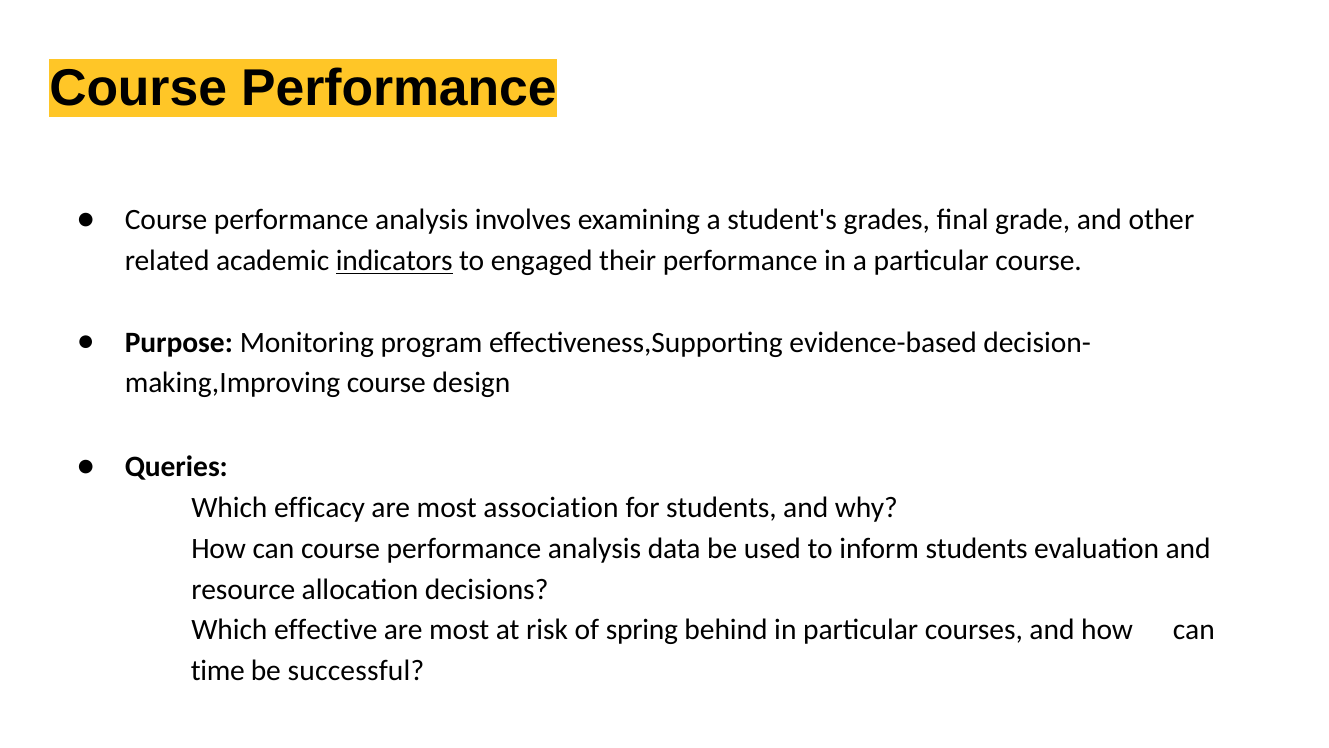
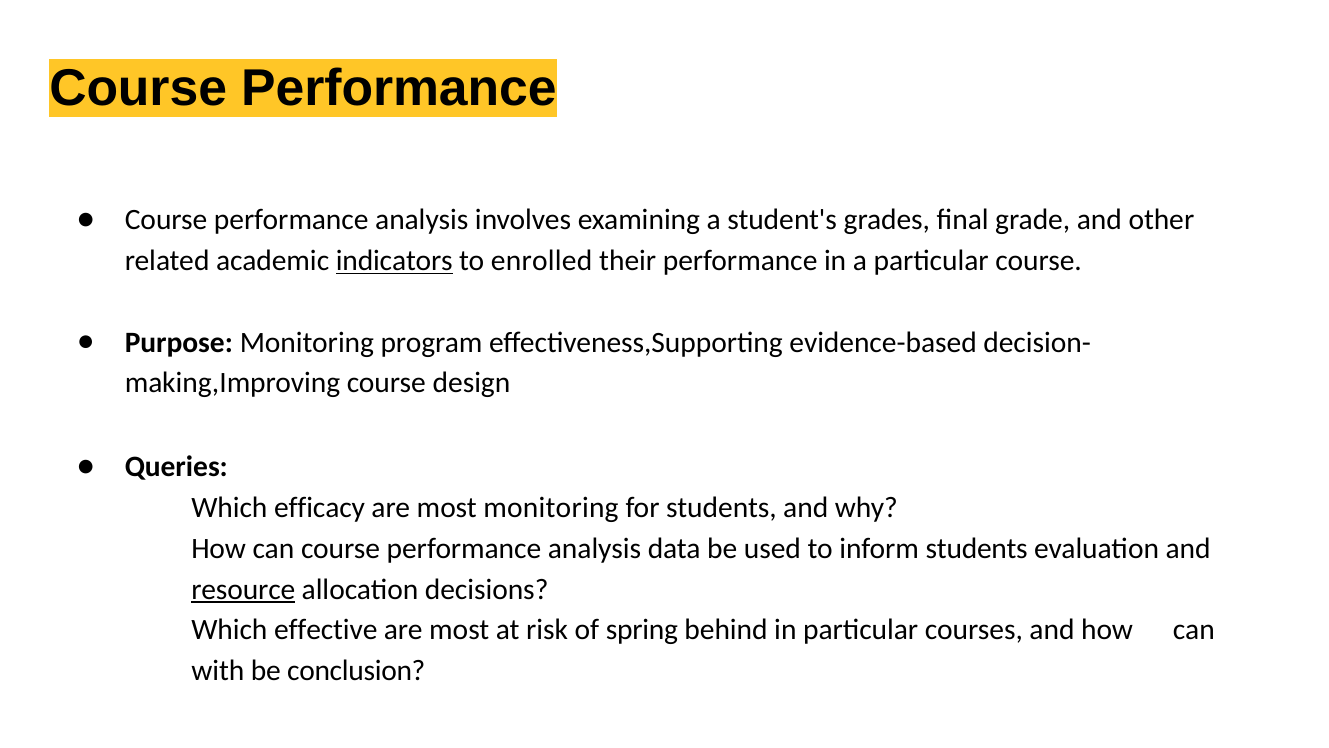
engaged: engaged -> enrolled
most association: association -> monitoring
resource underline: none -> present
time: time -> with
successful: successful -> conclusion
